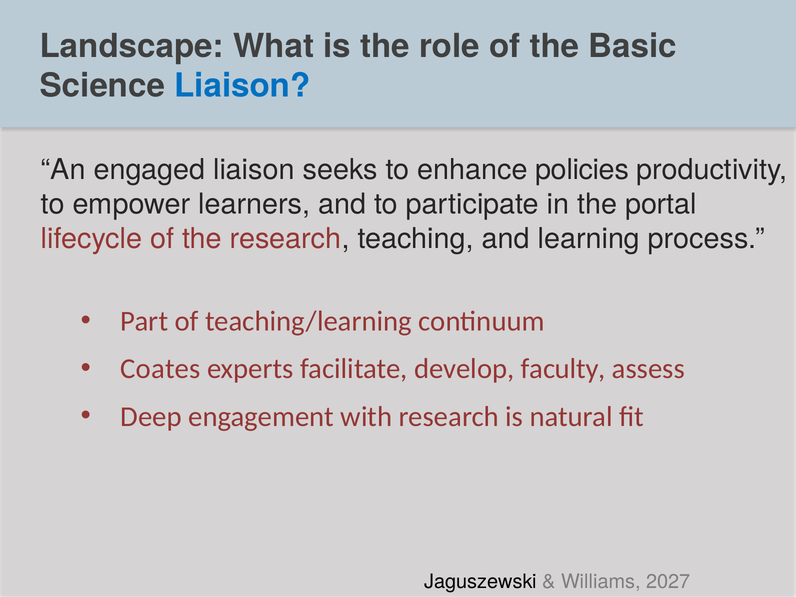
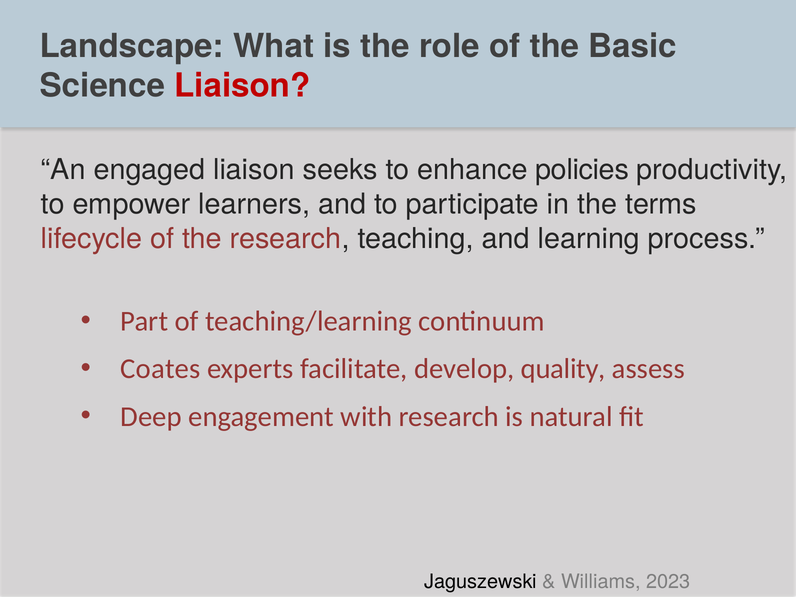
Liaison at (242, 86) colour: blue -> red
portal: portal -> terms
faculty: faculty -> quality
2027: 2027 -> 2023
